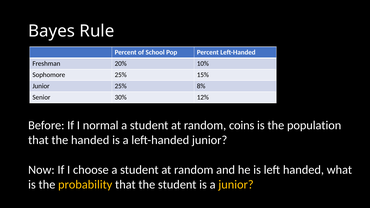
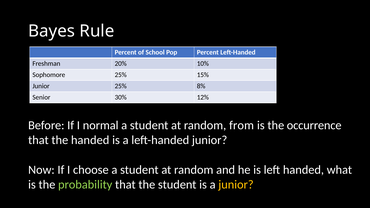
coins: coins -> from
population: population -> occurrence
probability colour: yellow -> light green
